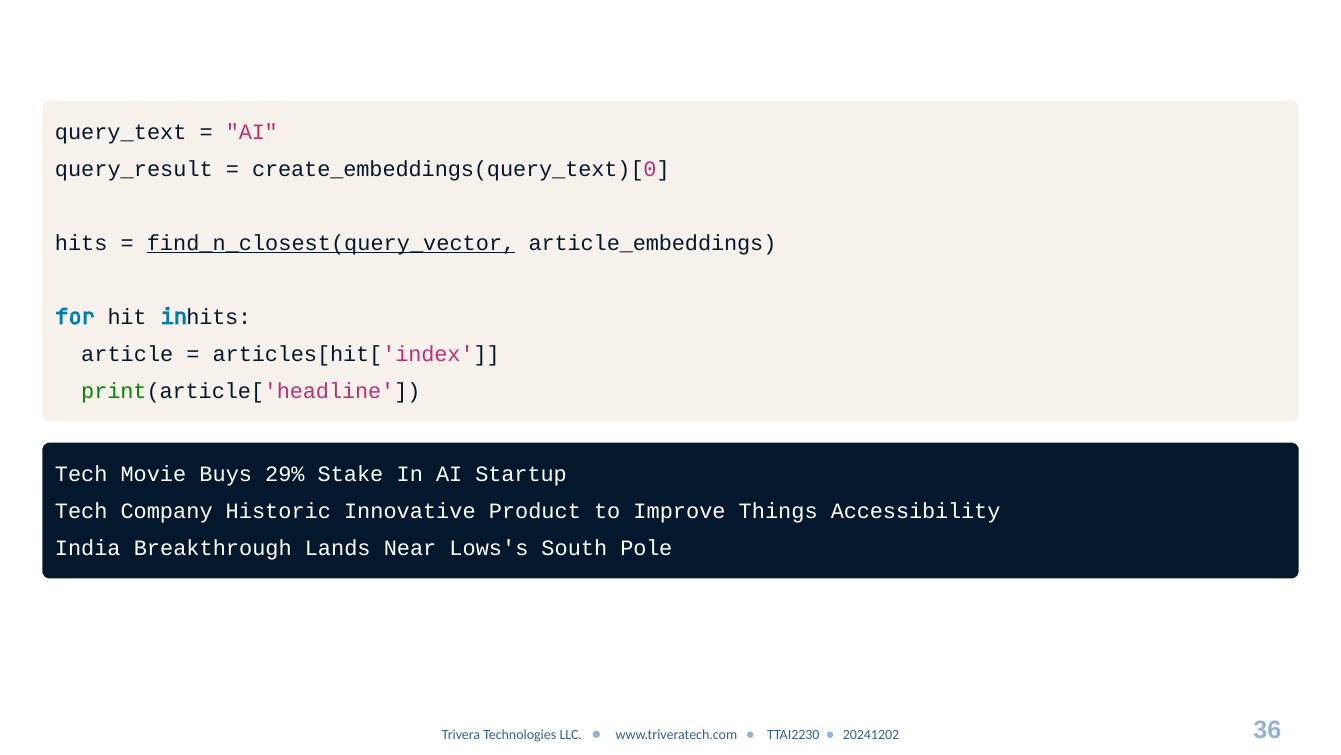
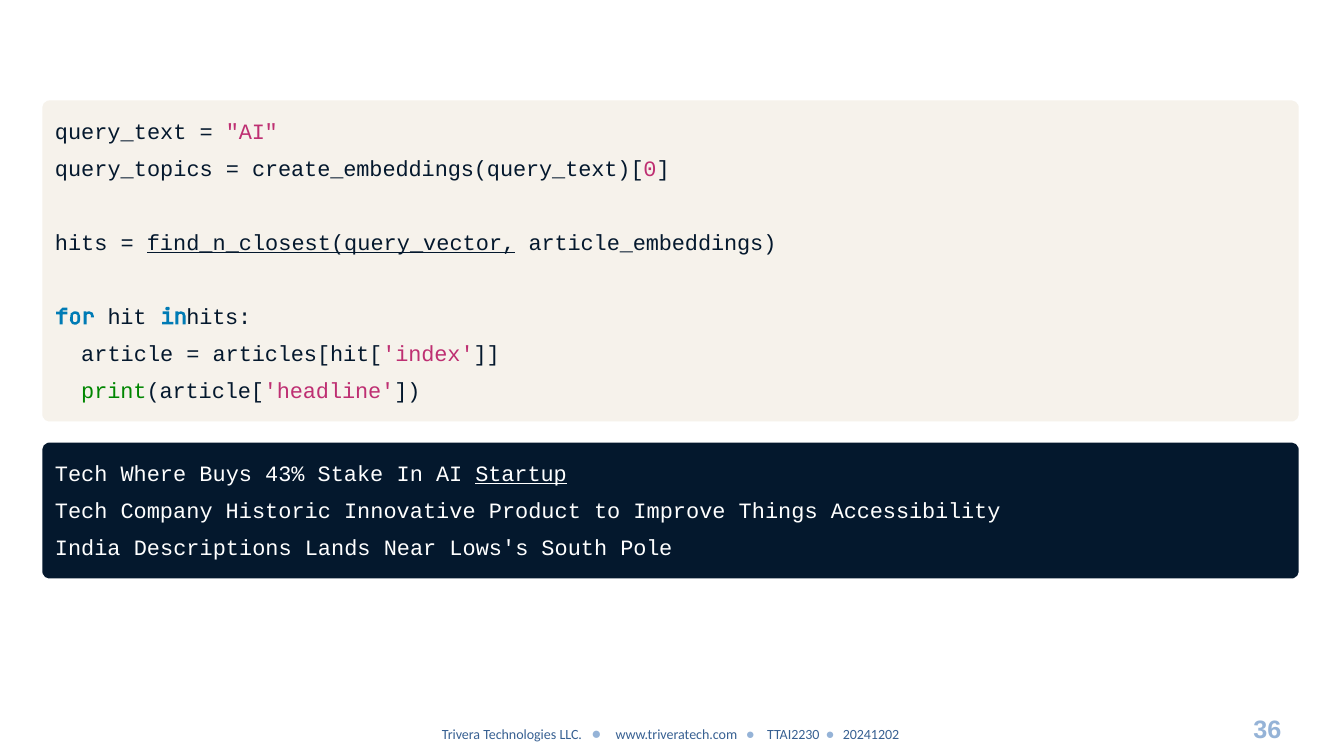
query_result: query_result -> query_topics
Movie: Movie -> Where
29%: 29% -> 43%
Startup underline: none -> present
Breakthrough: Breakthrough -> Descriptions
